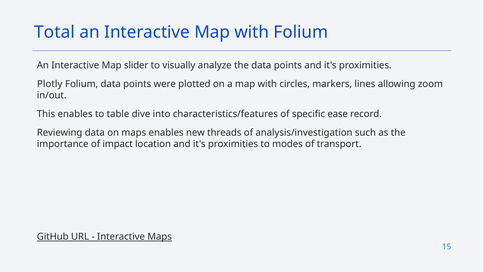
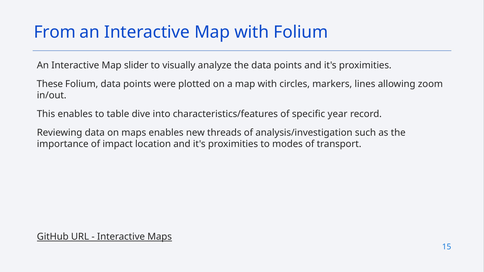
Total: Total -> From
Plotly: Plotly -> These
ease: ease -> year
